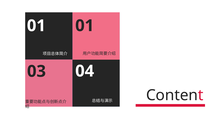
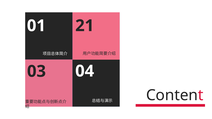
01 01: 01 -> 21
